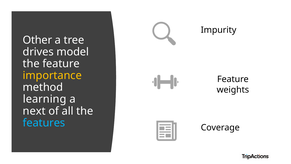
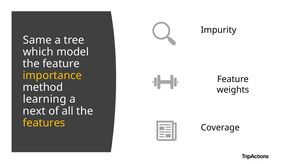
Other: Other -> Same
drives: drives -> which
features colour: light blue -> yellow
